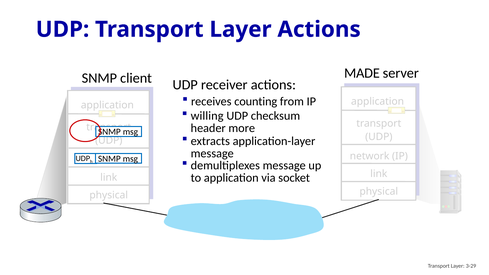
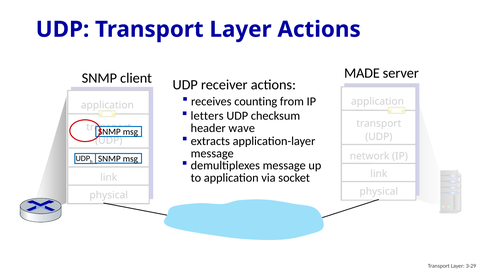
willing: willing -> letters
more: more -> wave
